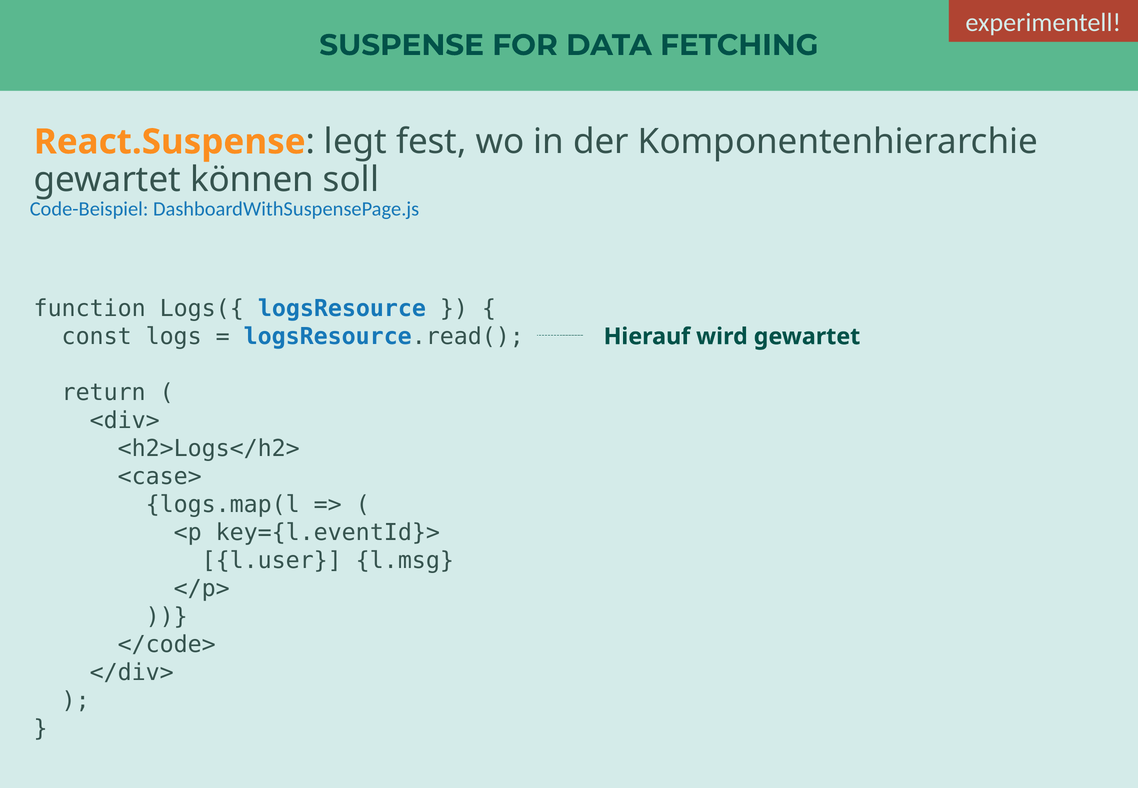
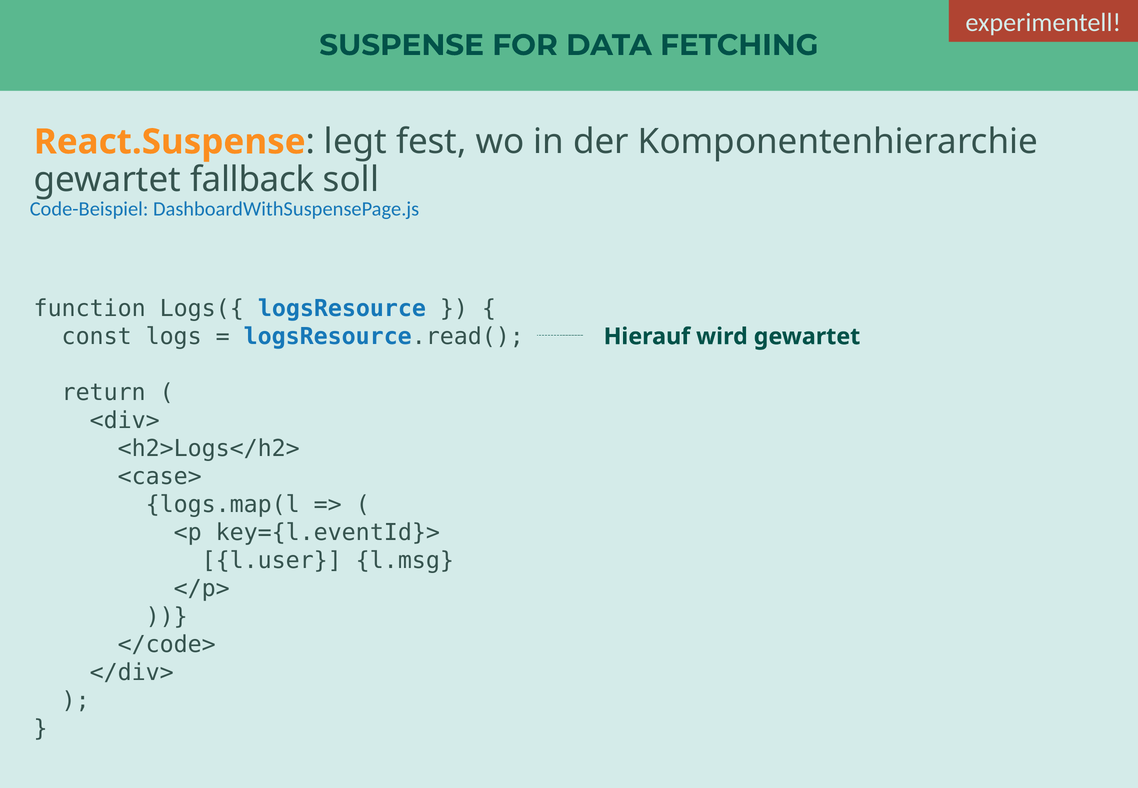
können: können -> fallback
